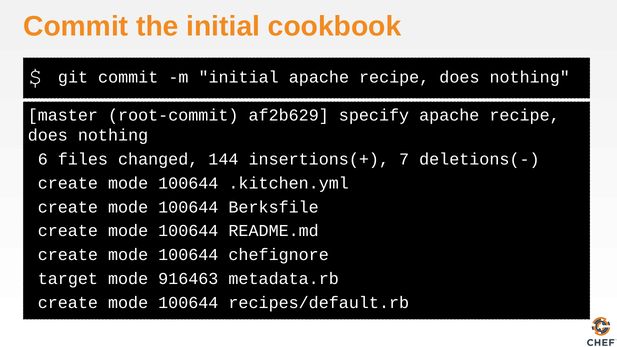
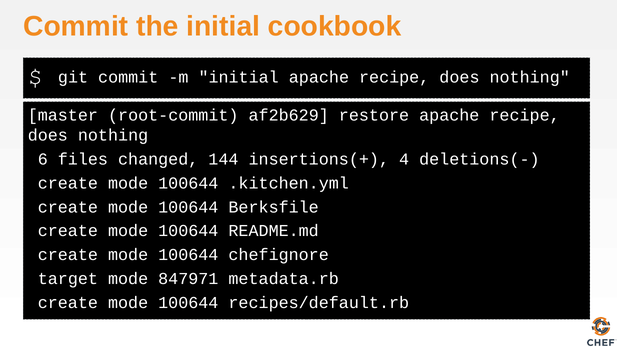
specify: specify -> restore
7: 7 -> 4
916463: 916463 -> 847971
